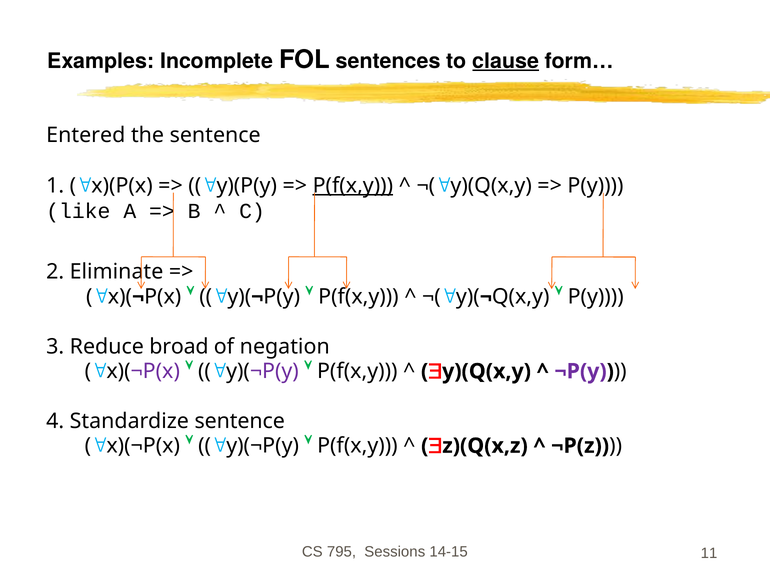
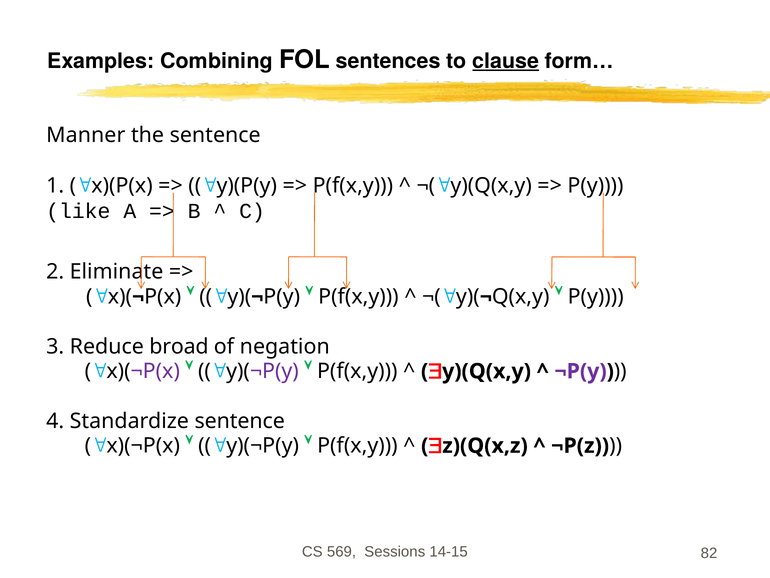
Incomplete: Incomplete -> Combining
Entered: Entered -> Manner
P(f(x,y at (353, 185) underline: present -> none
795: 795 -> 569
11: 11 -> 82
